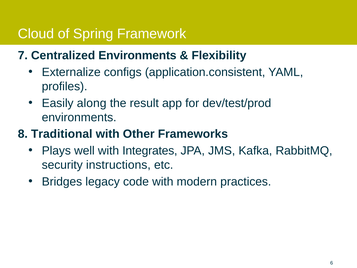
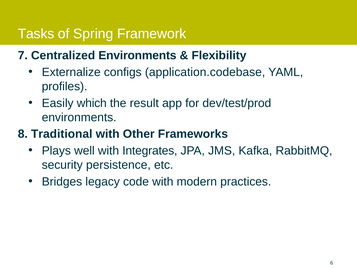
Cloud: Cloud -> Tasks
application.consistent: application.consistent -> application.codebase
along: along -> which
instructions: instructions -> persistence
